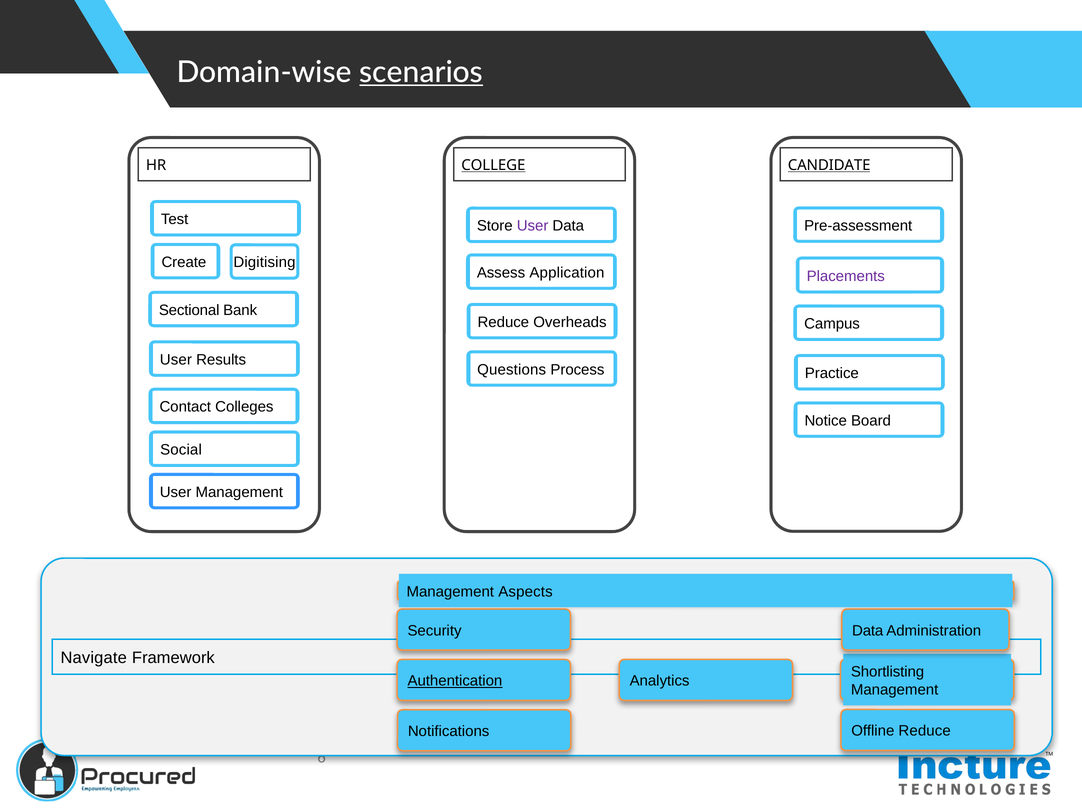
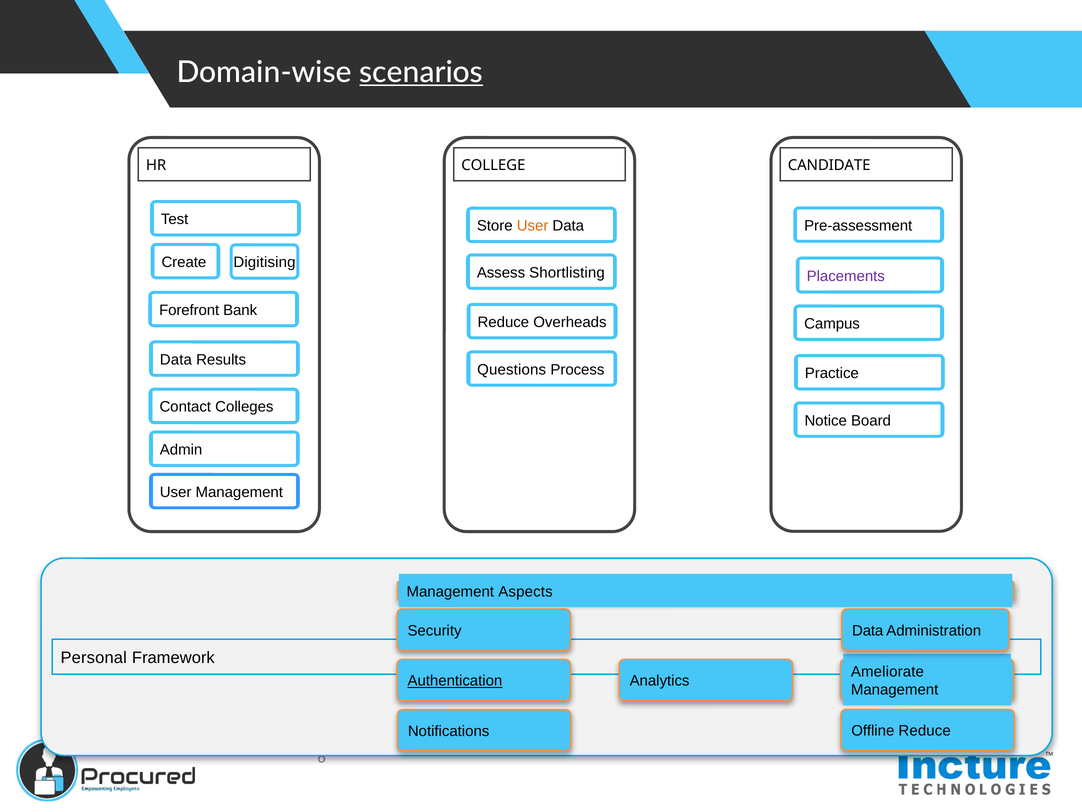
COLLEGE underline: present -> none
CANDIDATE underline: present -> none
User at (533, 226) colour: purple -> orange
Application: Application -> Shortlisting
Sectional: Sectional -> Forefront
User at (176, 359): User -> Data
Social: Social -> Admin
Navigate: Navigate -> Personal
Shortlisting: Shortlisting -> Ameliorate
